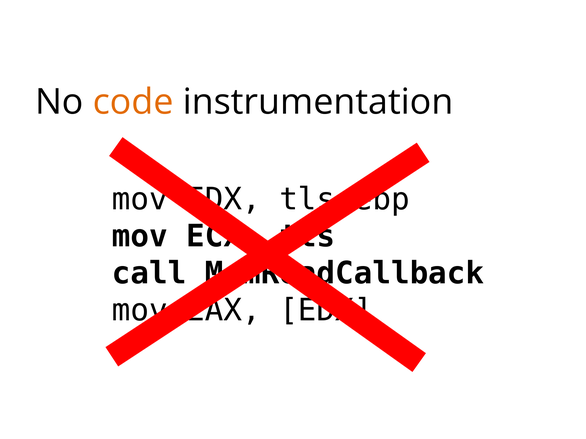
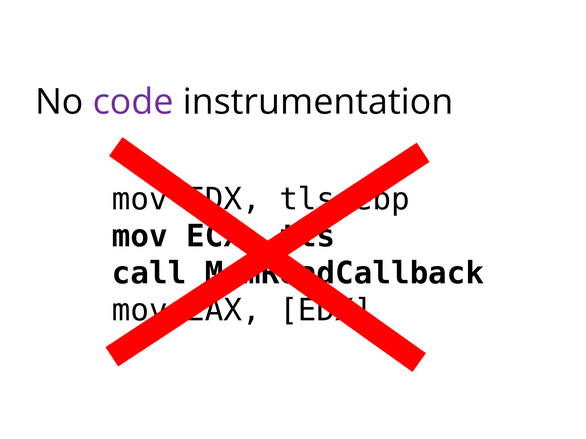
code colour: orange -> purple
